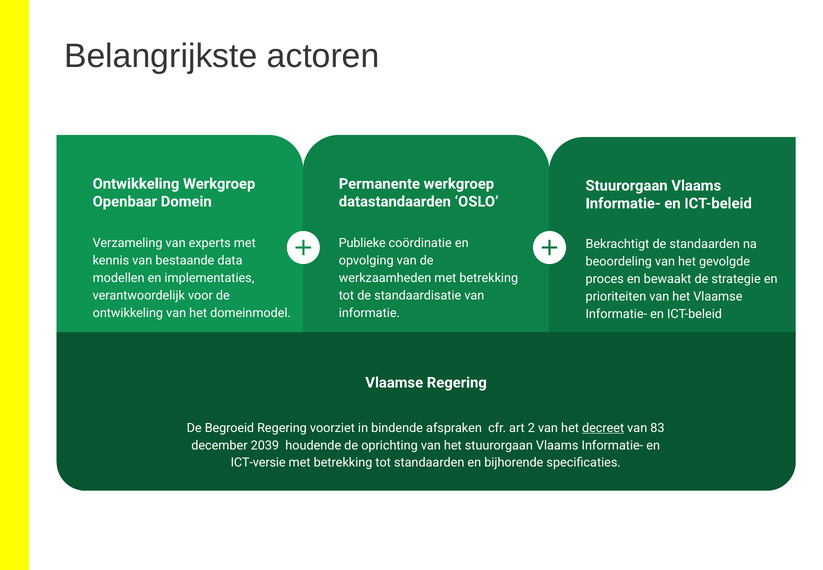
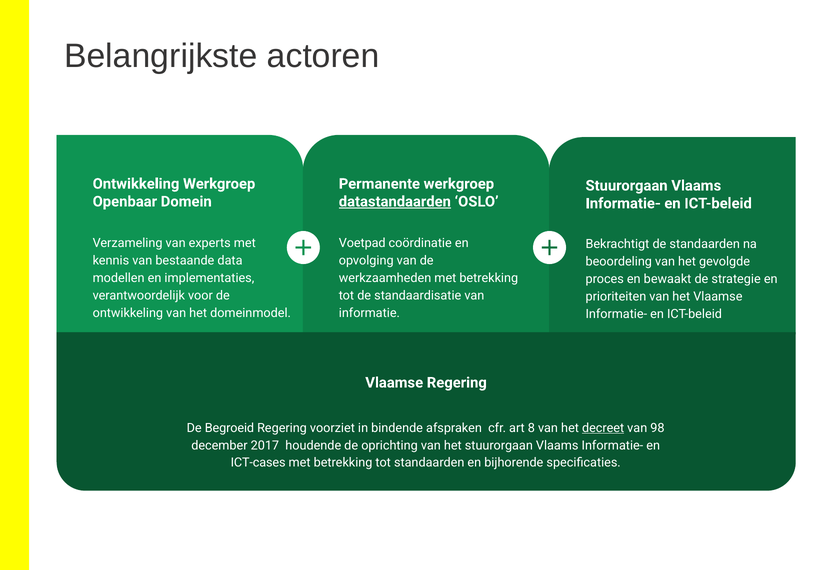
datastandaarden underline: none -> present
Publieke: Publieke -> Voetpad
2: 2 -> 8
83: 83 -> 98
2039: 2039 -> 2017
ICT-versie: ICT-versie -> ICT-cases
